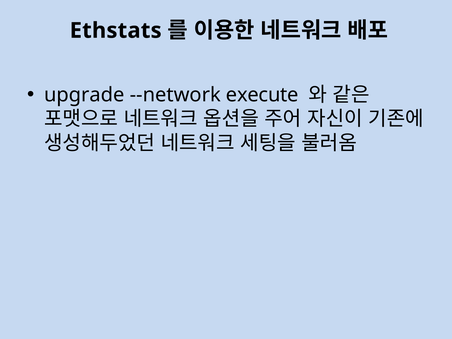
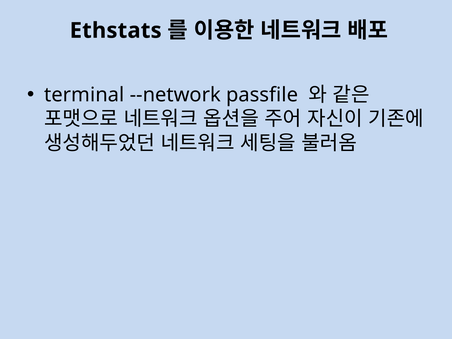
upgrade: upgrade -> terminal
execute: execute -> passfile
